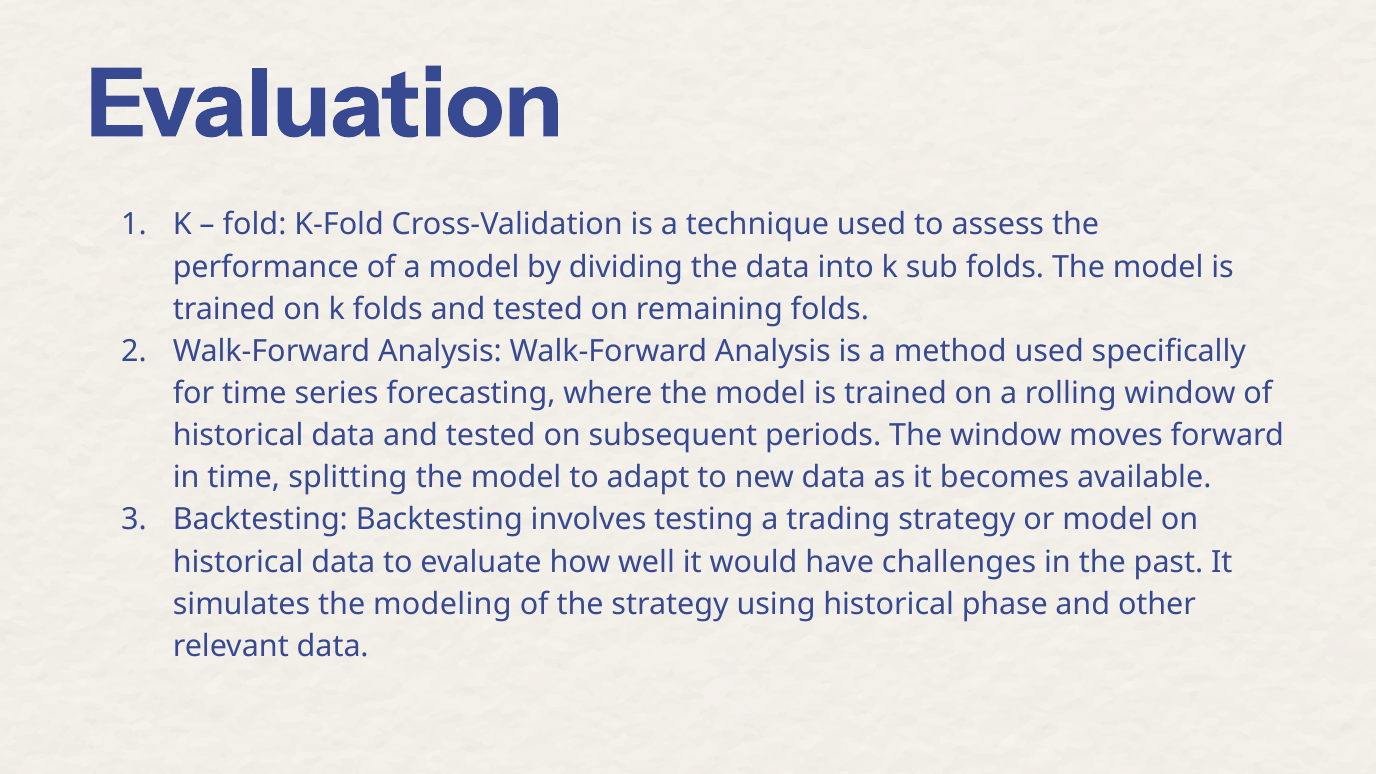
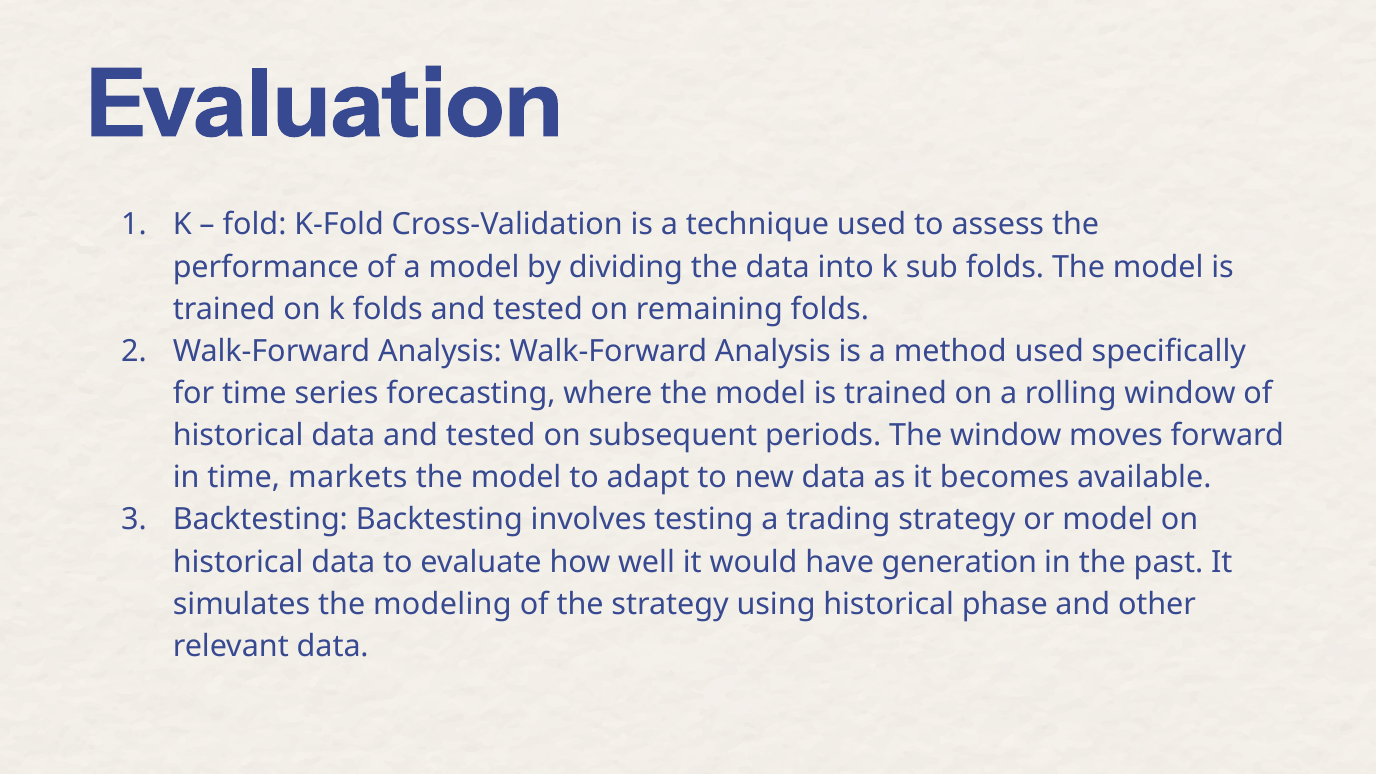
splitting: splitting -> markets
challenges: challenges -> generation
